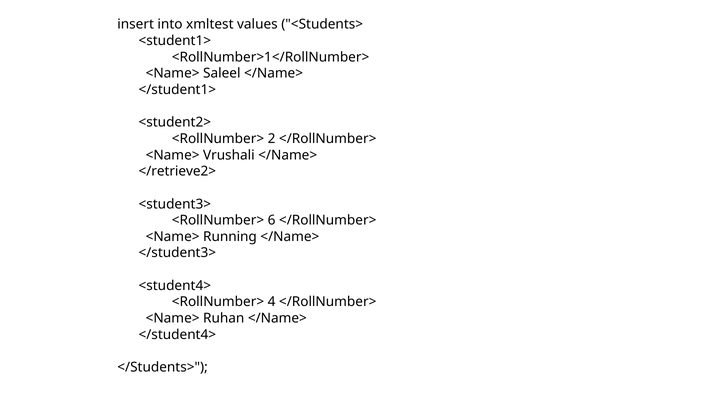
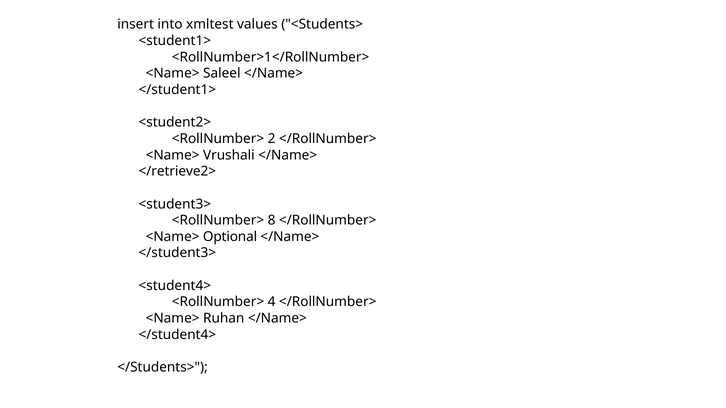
6: 6 -> 8
Running: Running -> Optional
